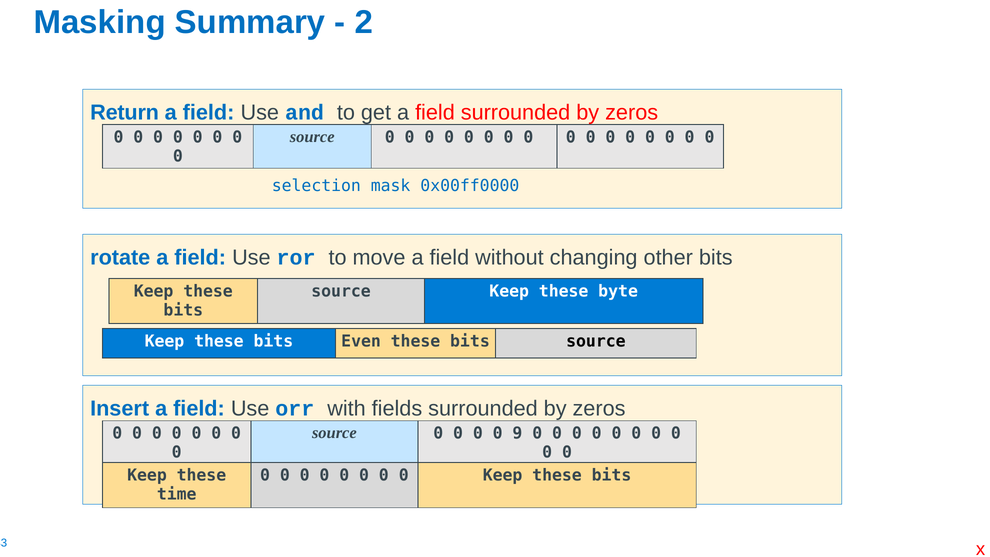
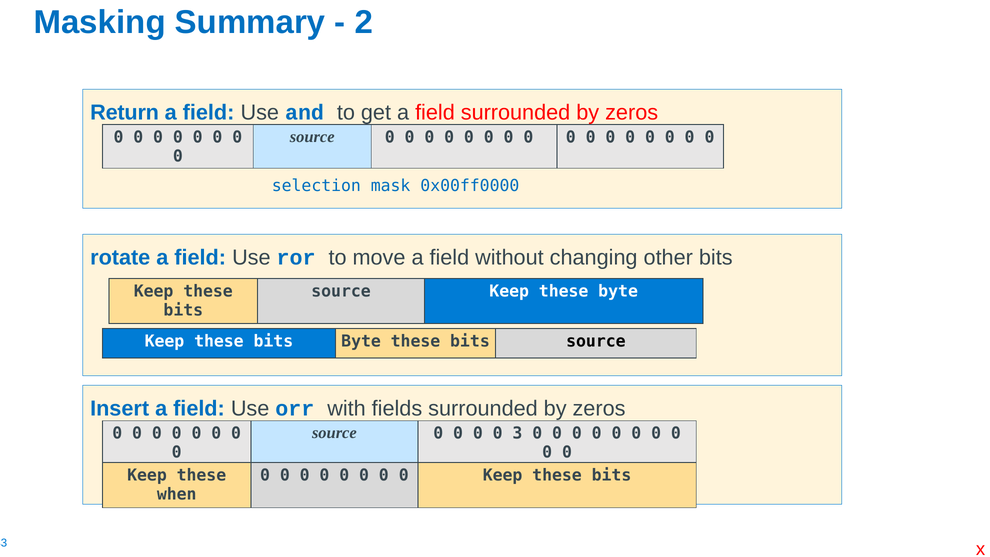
bits Even: Even -> Byte
9: 9 -> 3
time: time -> when
